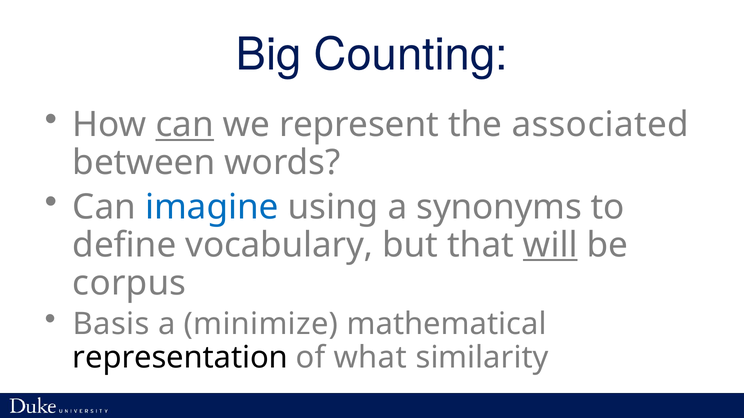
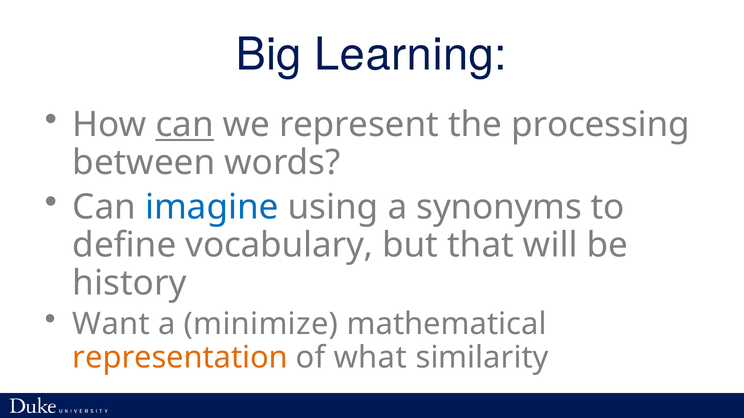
Counting: Counting -> Learning
associated: associated -> processing
will underline: present -> none
corpus: corpus -> history
Basis: Basis -> Want
representation colour: black -> orange
